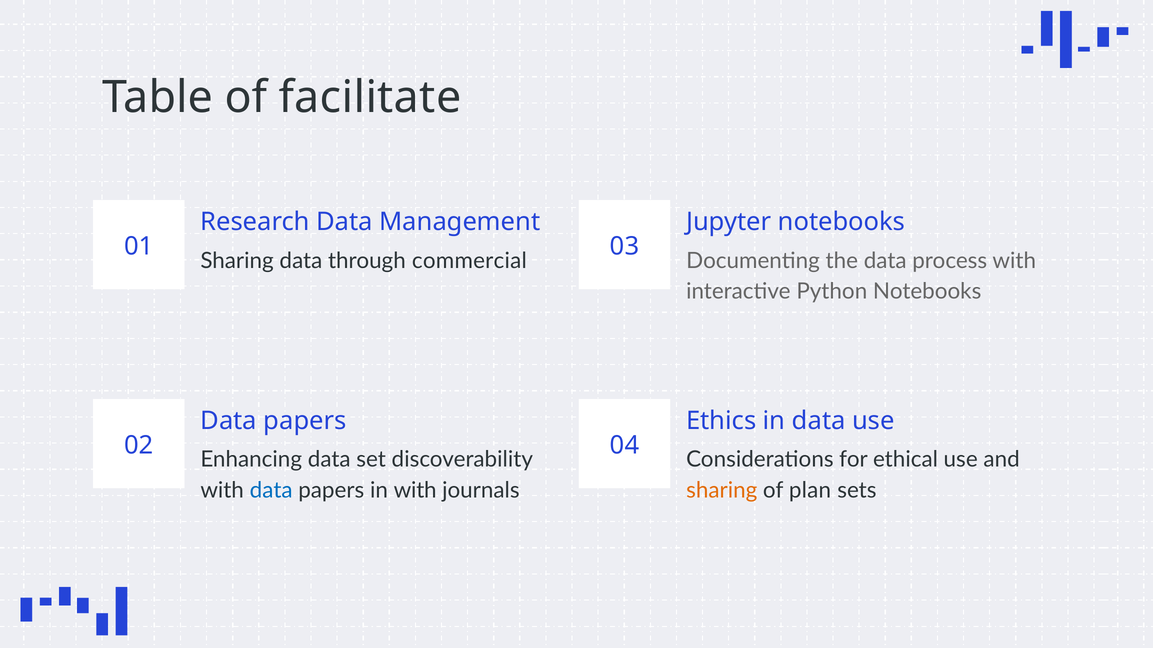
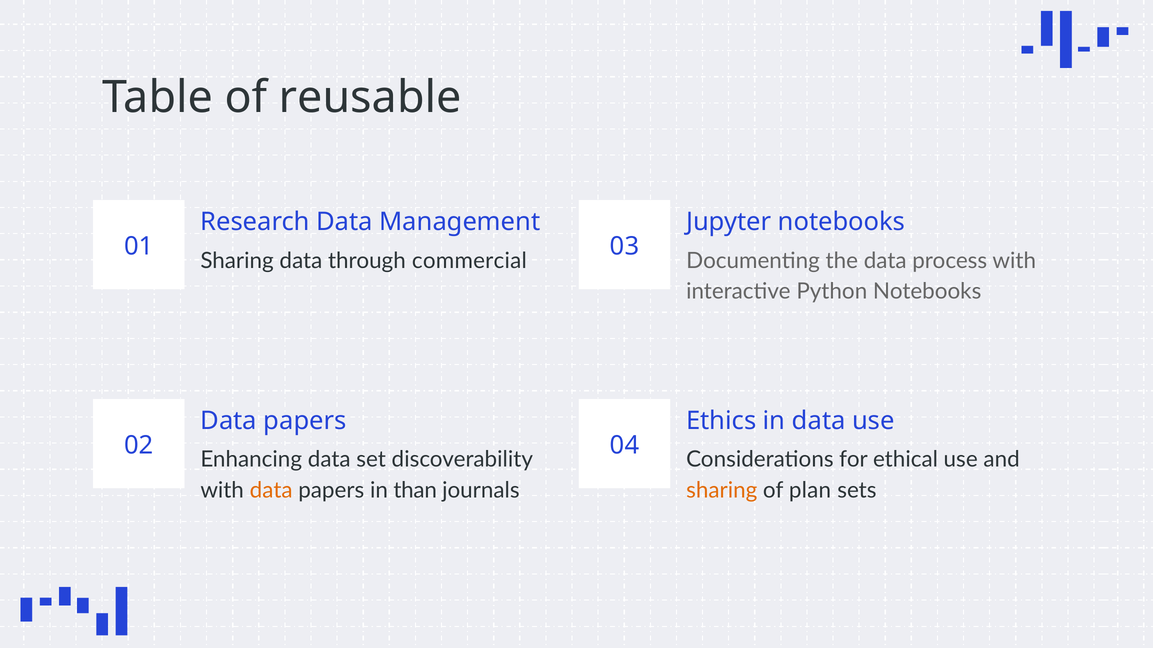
facilitate: facilitate -> reusable
data at (271, 491) colour: blue -> orange
in with: with -> than
